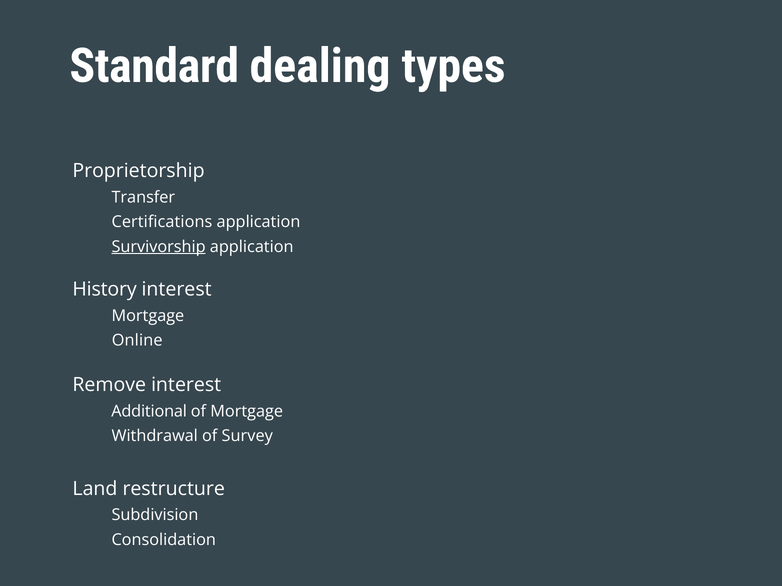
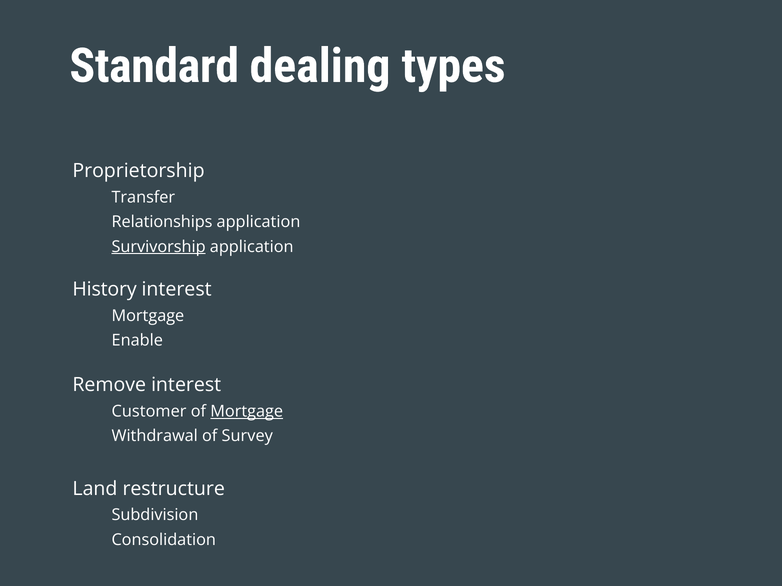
Certifications: Certifications -> Relationships
Online: Online -> Enable
Additional: Additional -> Customer
Mortgage at (247, 412) underline: none -> present
